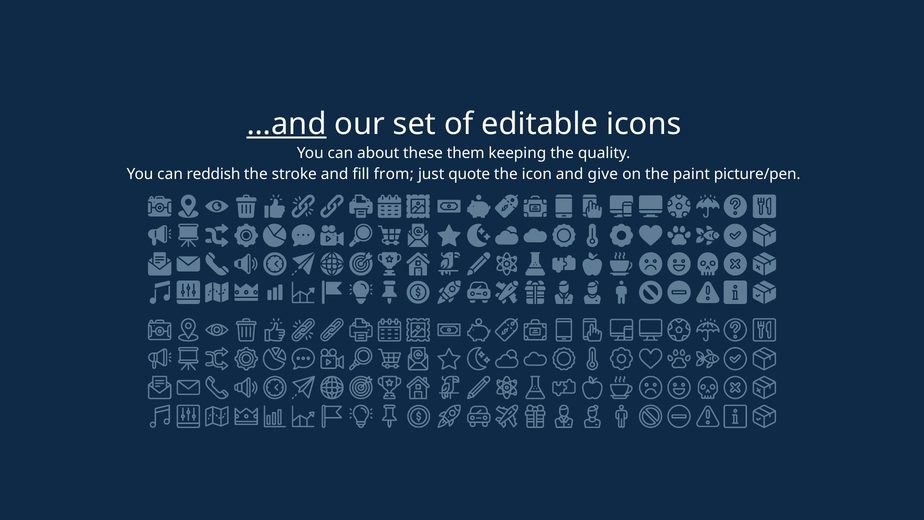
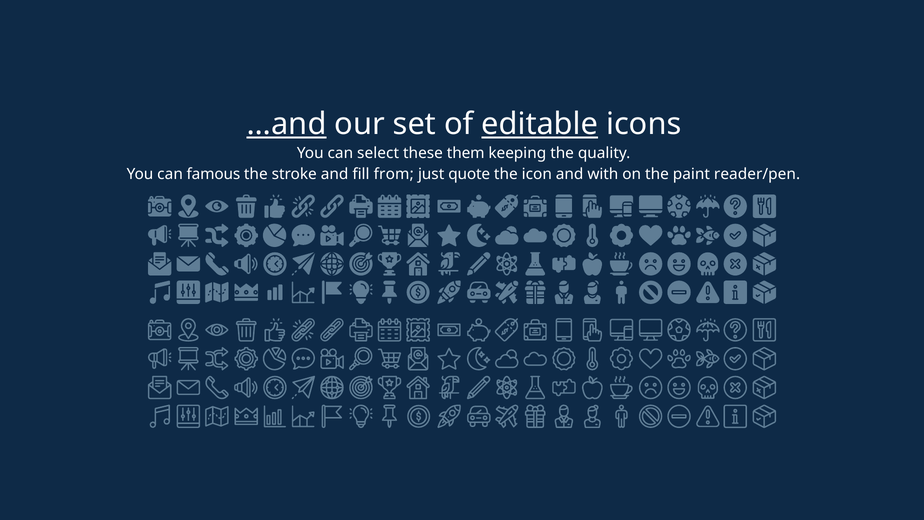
editable underline: none -> present
about: about -> select
reddish: reddish -> famous
give: give -> with
picture/pen: picture/pen -> reader/pen
